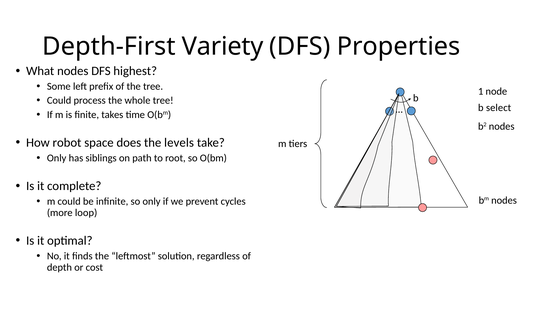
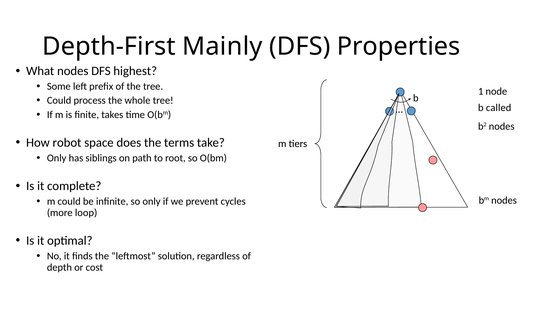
Variety: Variety -> Mainly
select: select -> called
levels: levels -> terms
